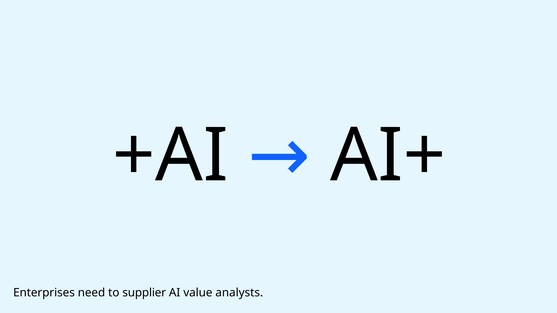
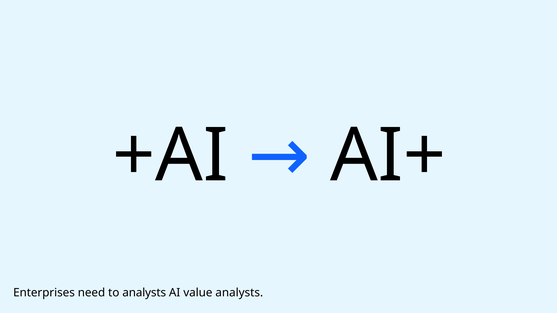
to supplier: supplier -> analysts
